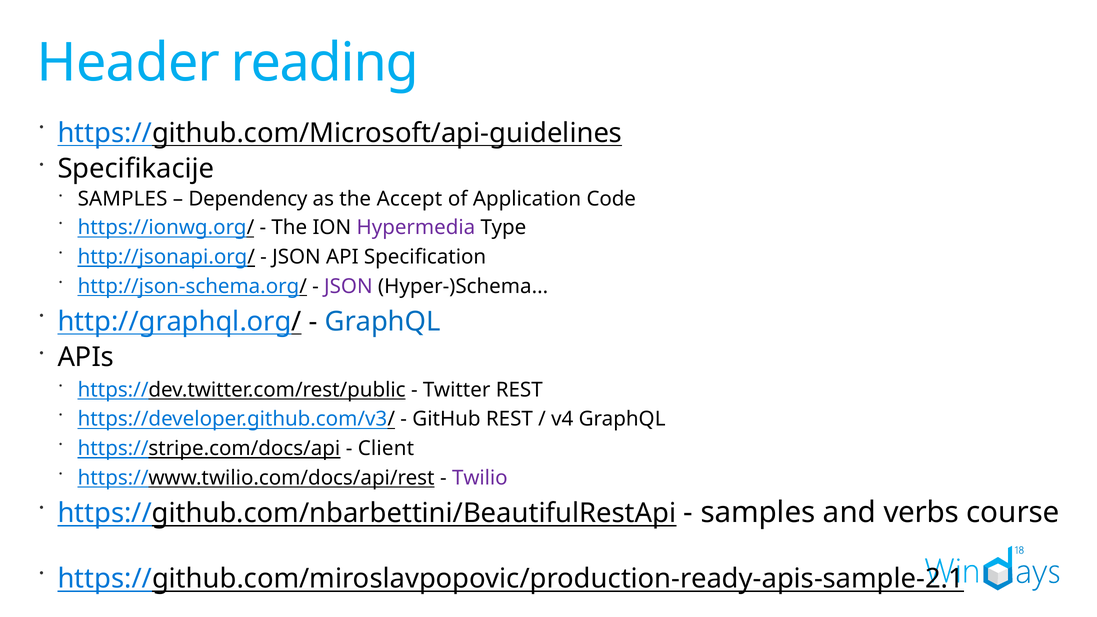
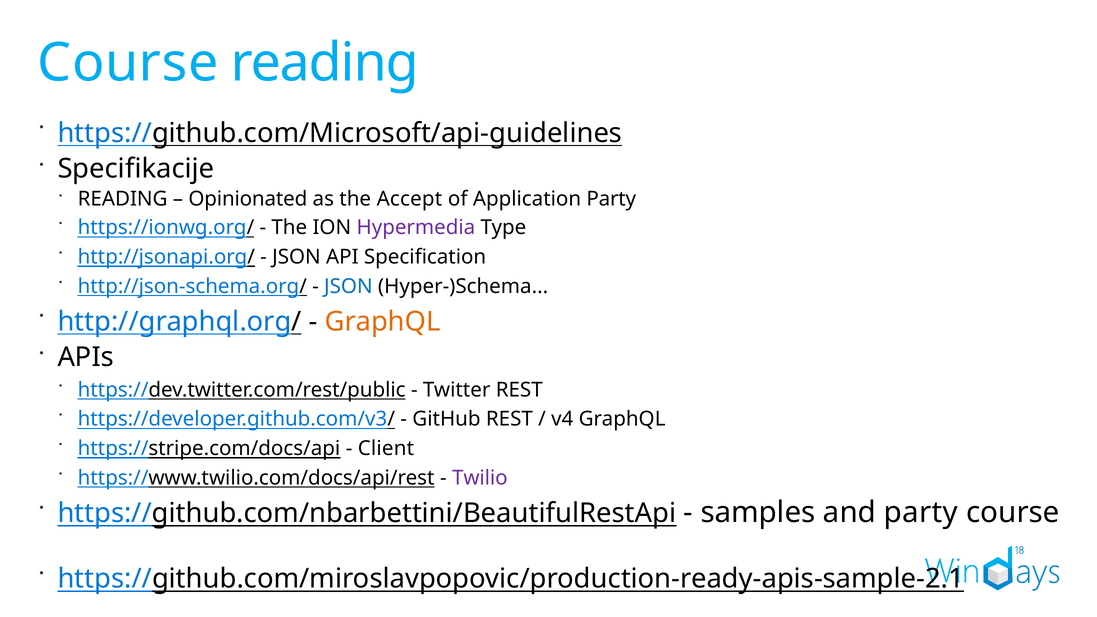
Header at (128, 63): Header -> Course
SAMPLES at (123, 199): SAMPLES -> READING
Dependency: Dependency -> Opinionated
Application Code: Code -> Party
JSON at (348, 286) colour: purple -> blue
GraphQL at (383, 322) colour: blue -> orange
and verbs: verbs -> party
